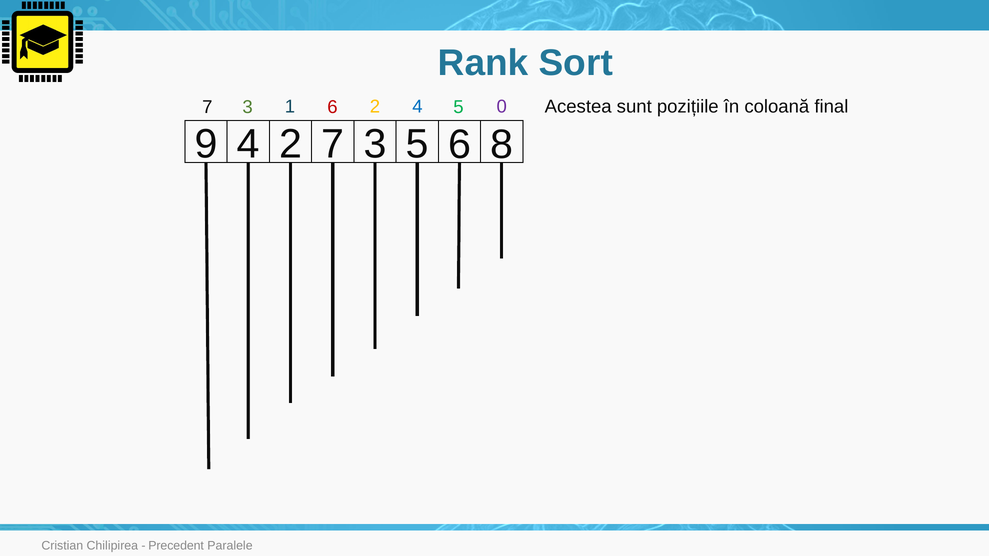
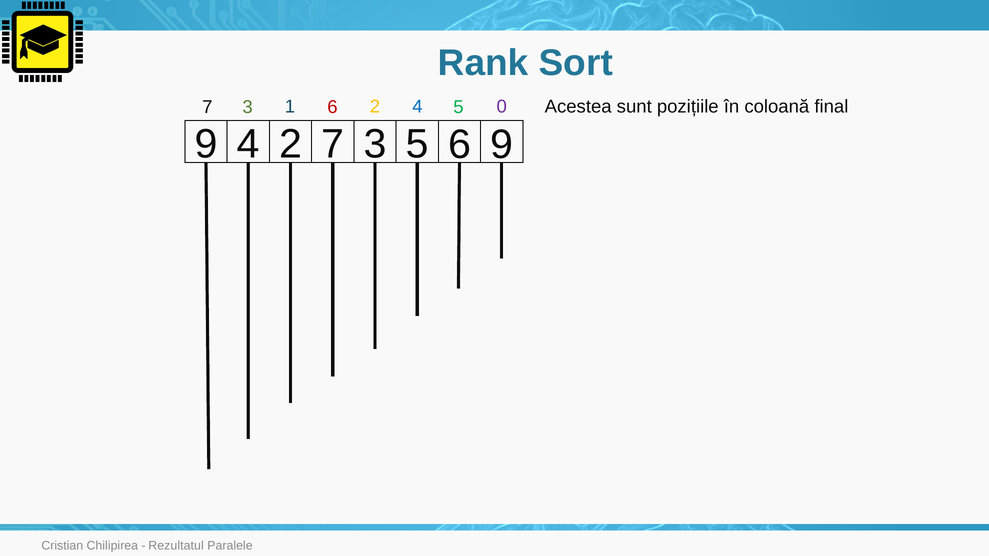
6 8: 8 -> 9
Precedent: Precedent -> Rezultatul
